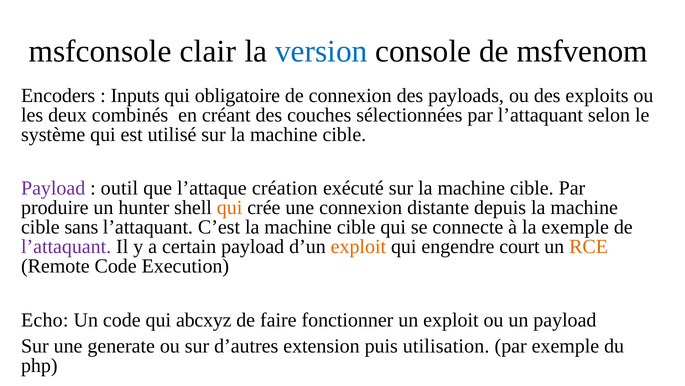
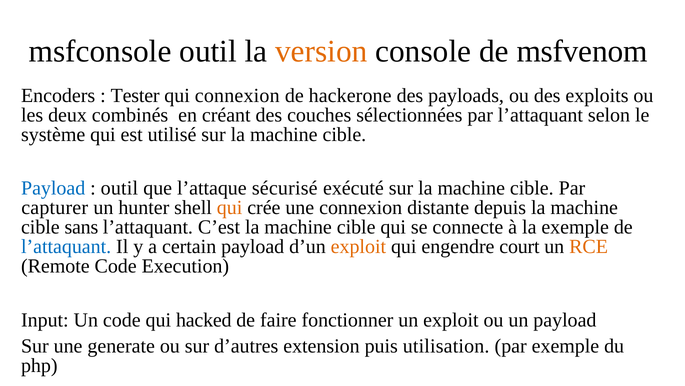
msfconsole clair: clair -> outil
version colour: blue -> orange
Inputs: Inputs -> Tester
qui obligatoire: obligatoire -> connexion
de connexion: connexion -> hackerone
Payload at (53, 188) colour: purple -> blue
création: création -> sécurisé
produire: produire -> capturer
l’attaquant at (66, 246) colour: purple -> blue
Echo: Echo -> Input
abcxyz: abcxyz -> hacked
